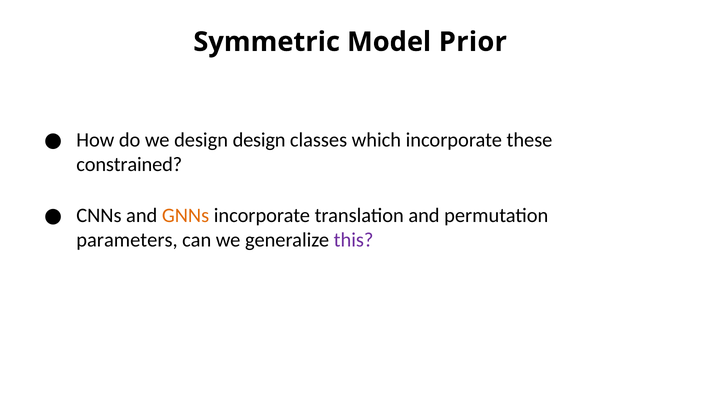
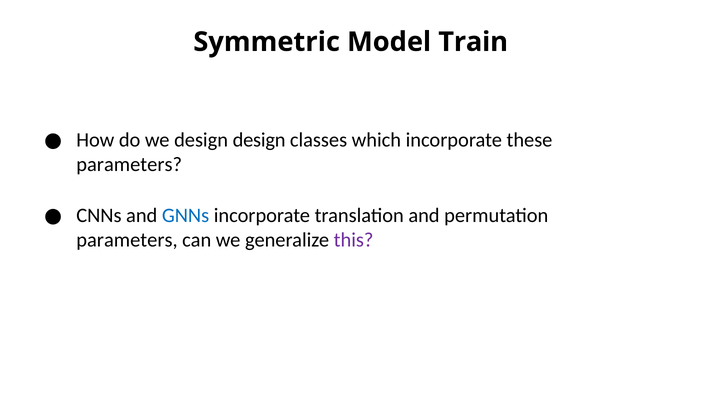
Prior: Prior -> Train
constrained at (129, 164): constrained -> parameters
GNNs colour: orange -> blue
